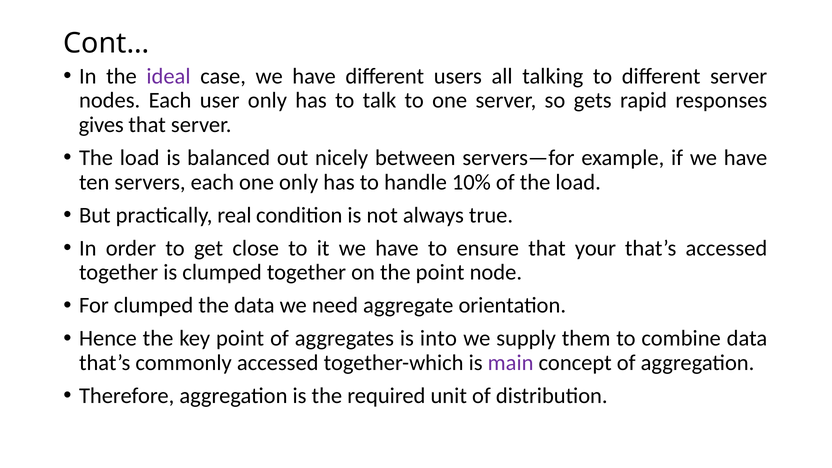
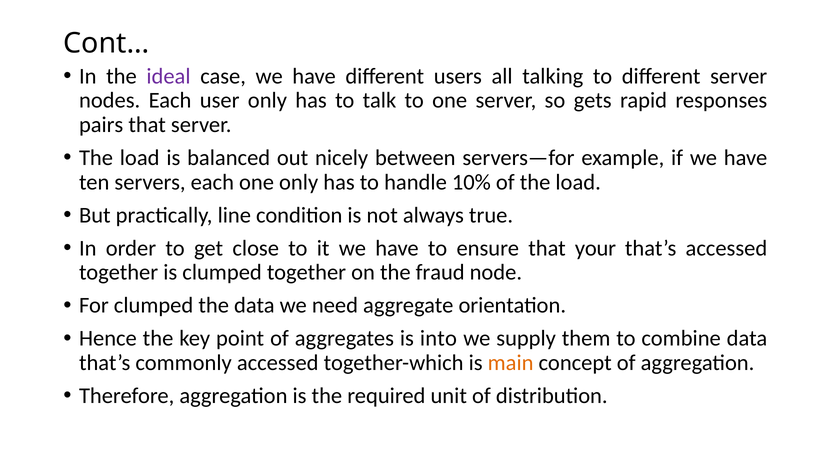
gives: gives -> pairs
real: real -> line
the point: point -> fraud
main colour: purple -> orange
